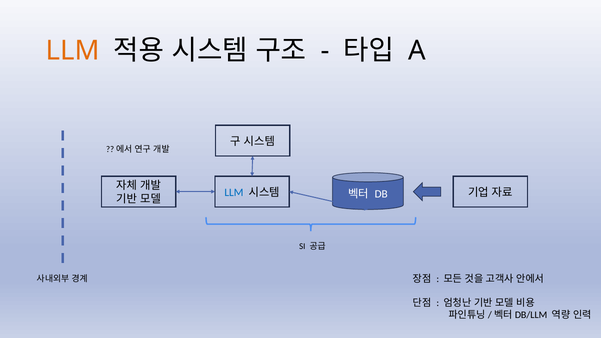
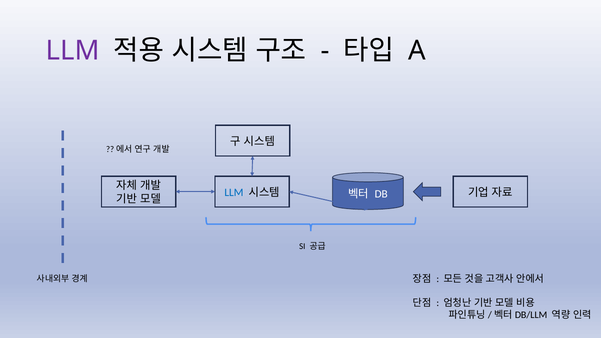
LLM at (73, 50) colour: orange -> purple
